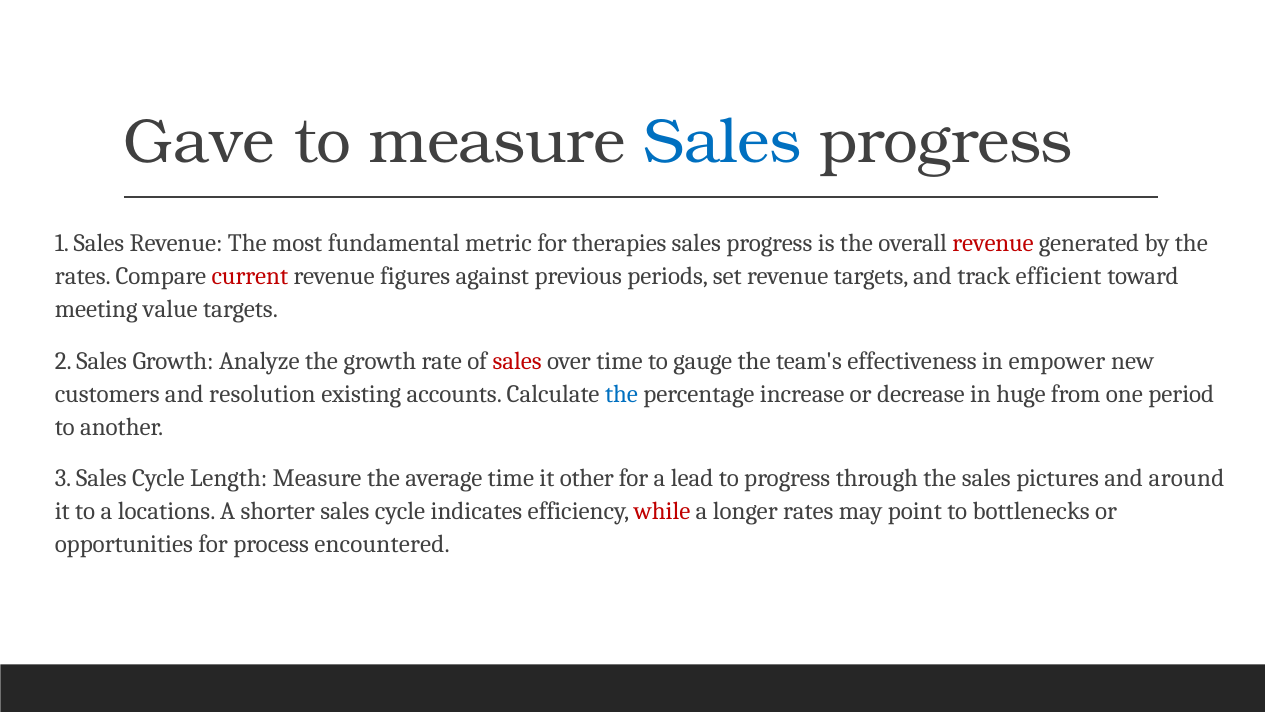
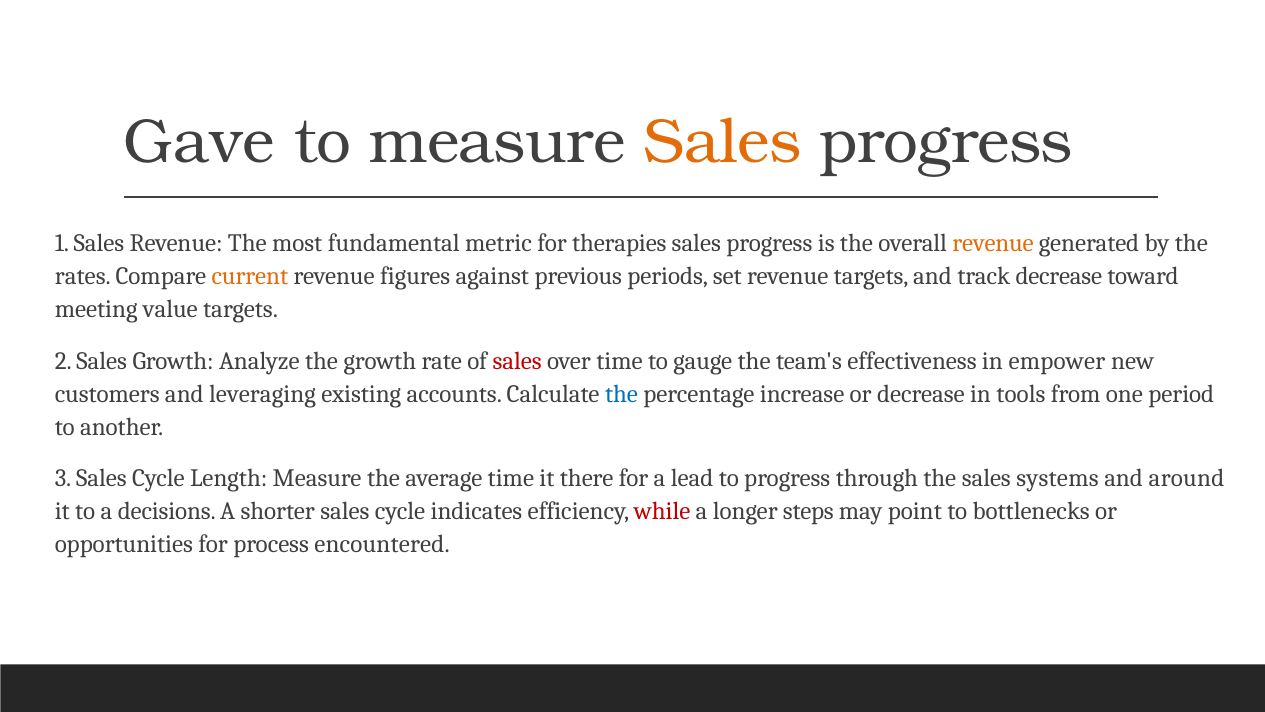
Sales at (723, 142) colour: blue -> orange
revenue at (993, 243) colour: red -> orange
current colour: red -> orange
track efficient: efficient -> decrease
resolution: resolution -> leveraging
huge: huge -> tools
other: other -> there
pictures: pictures -> systems
locations: locations -> decisions
longer rates: rates -> steps
